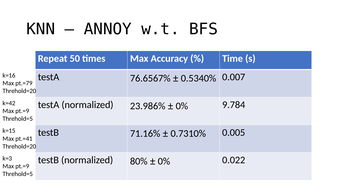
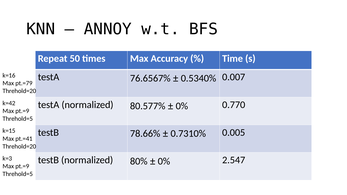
23.986%: 23.986% -> 80.577%
9.784: 9.784 -> 0.770
71.16%: 71.16% -> 78.66%
0.022: 0.022 -> 2.547
